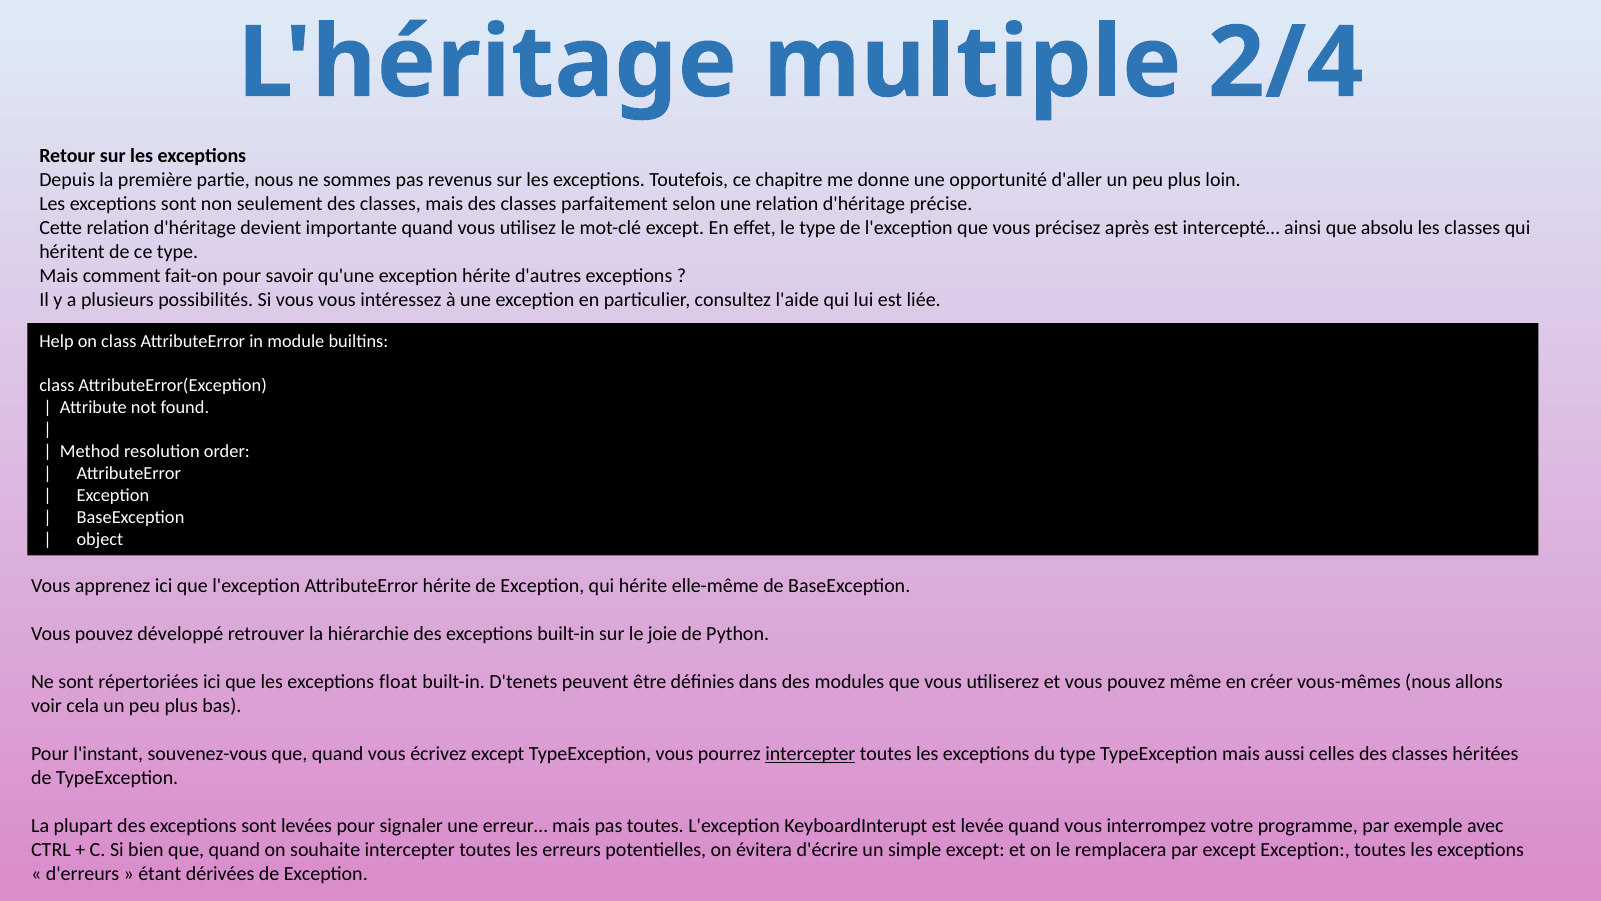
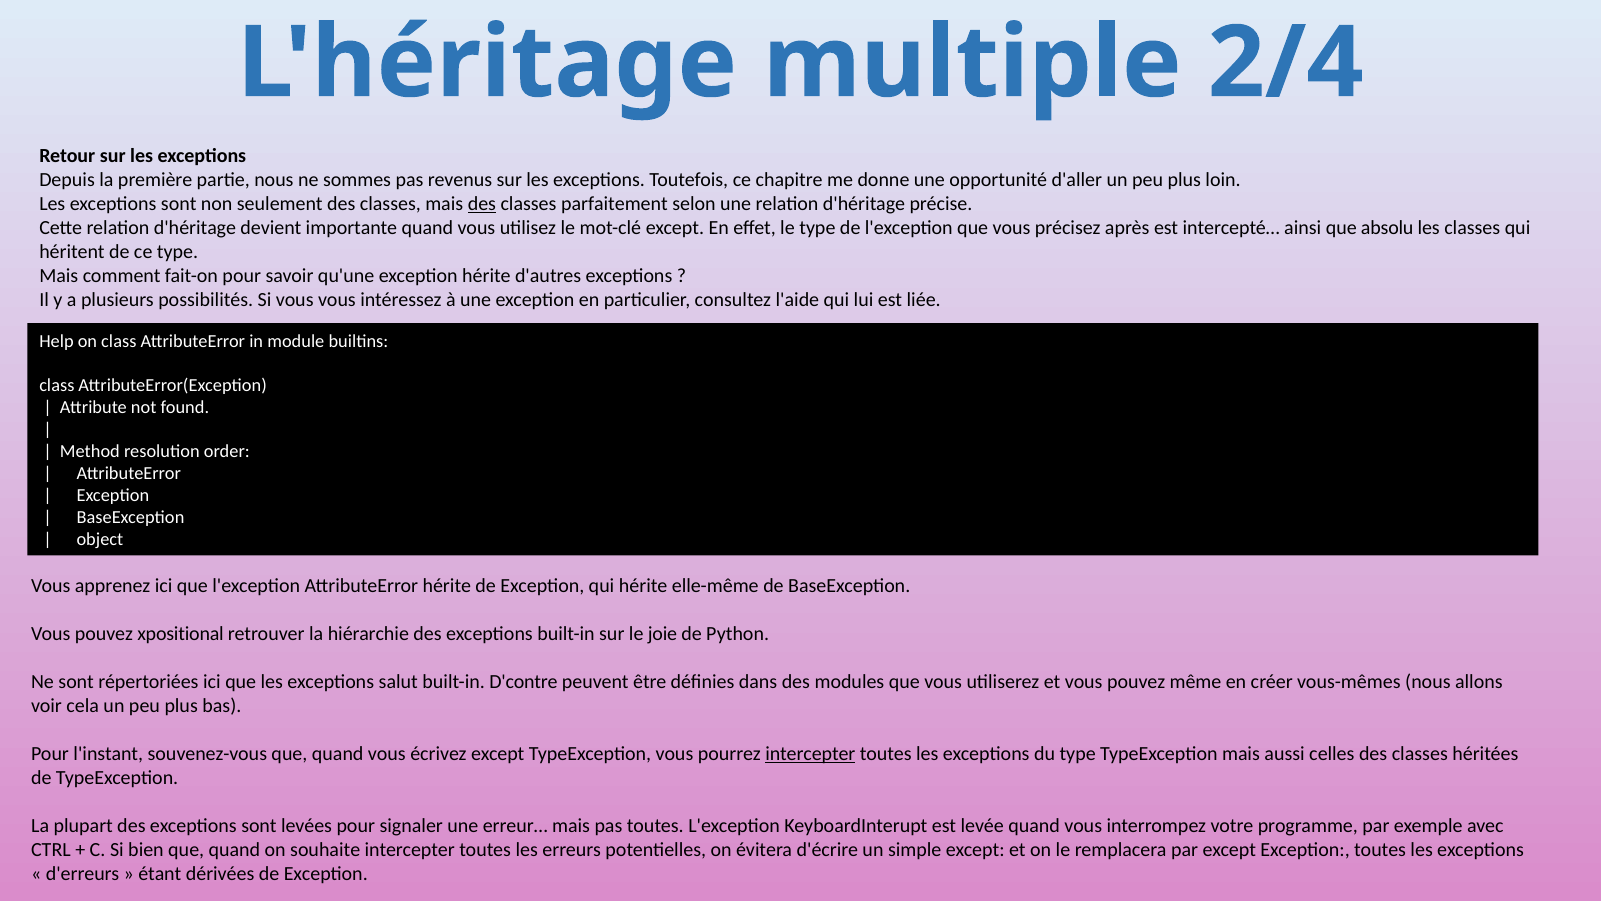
des at (482, 204) underline: none -> present
développé: développé -> xpositional
float: float -> salut
D'tenets: D'tenets -> D'contre
